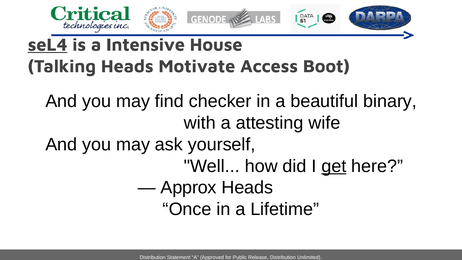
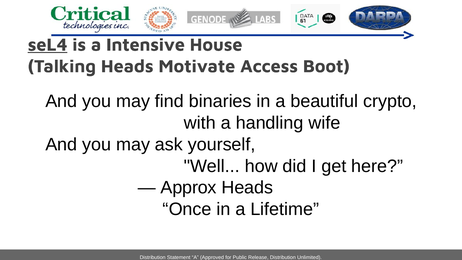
checker: checker -> binaries
binary: binary -> crypto
attesting: attesting -> handling
get underline: present -> none
